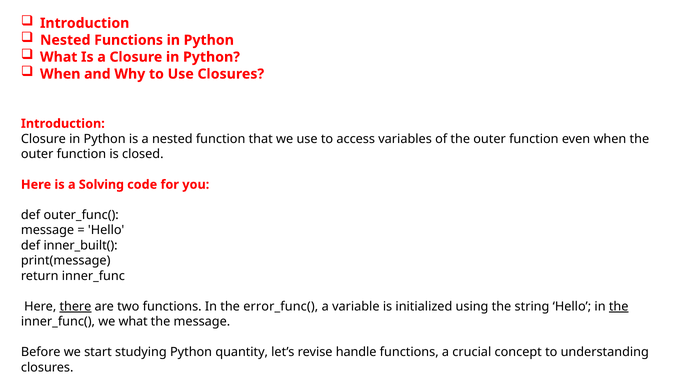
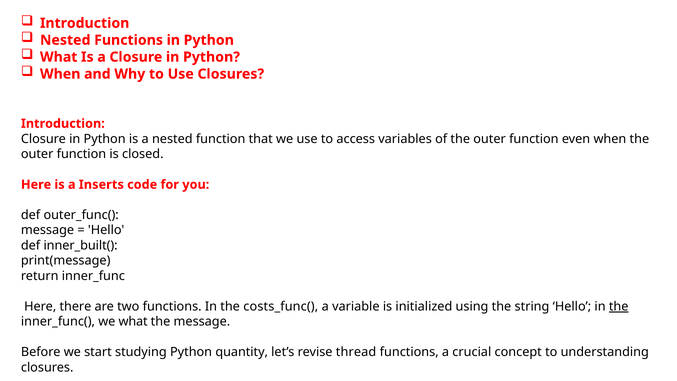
Solving: Solving -> Inserts
there underline: present -> none
error_func(: error_func( -> costs_func(
handle: handle -> thread
